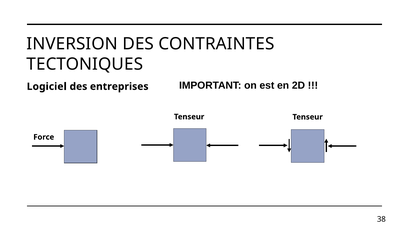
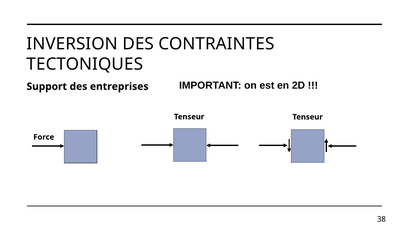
Logiciel: Logiciel -> Support
